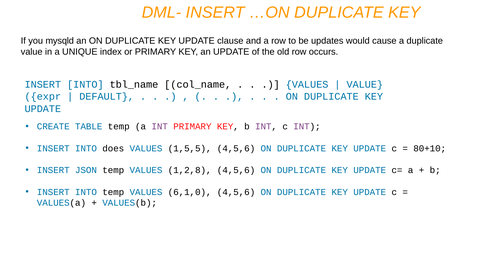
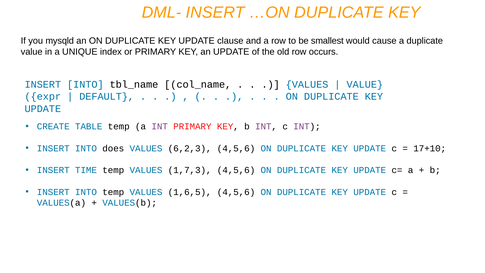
updates: updates -> smallest
1,5,5: 1,5,5 -> 6,2,3
80+10: 80+10 -> 17+10
JSON: JSON -> TIME
1,2,8: 1,2,8 -> 1,7,3
6,1,0: 6,1,0 -> 1,6,5
